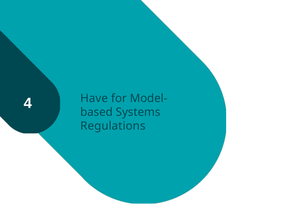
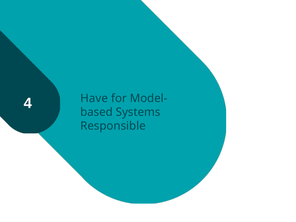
Regulations: Regulations -> Responsible
